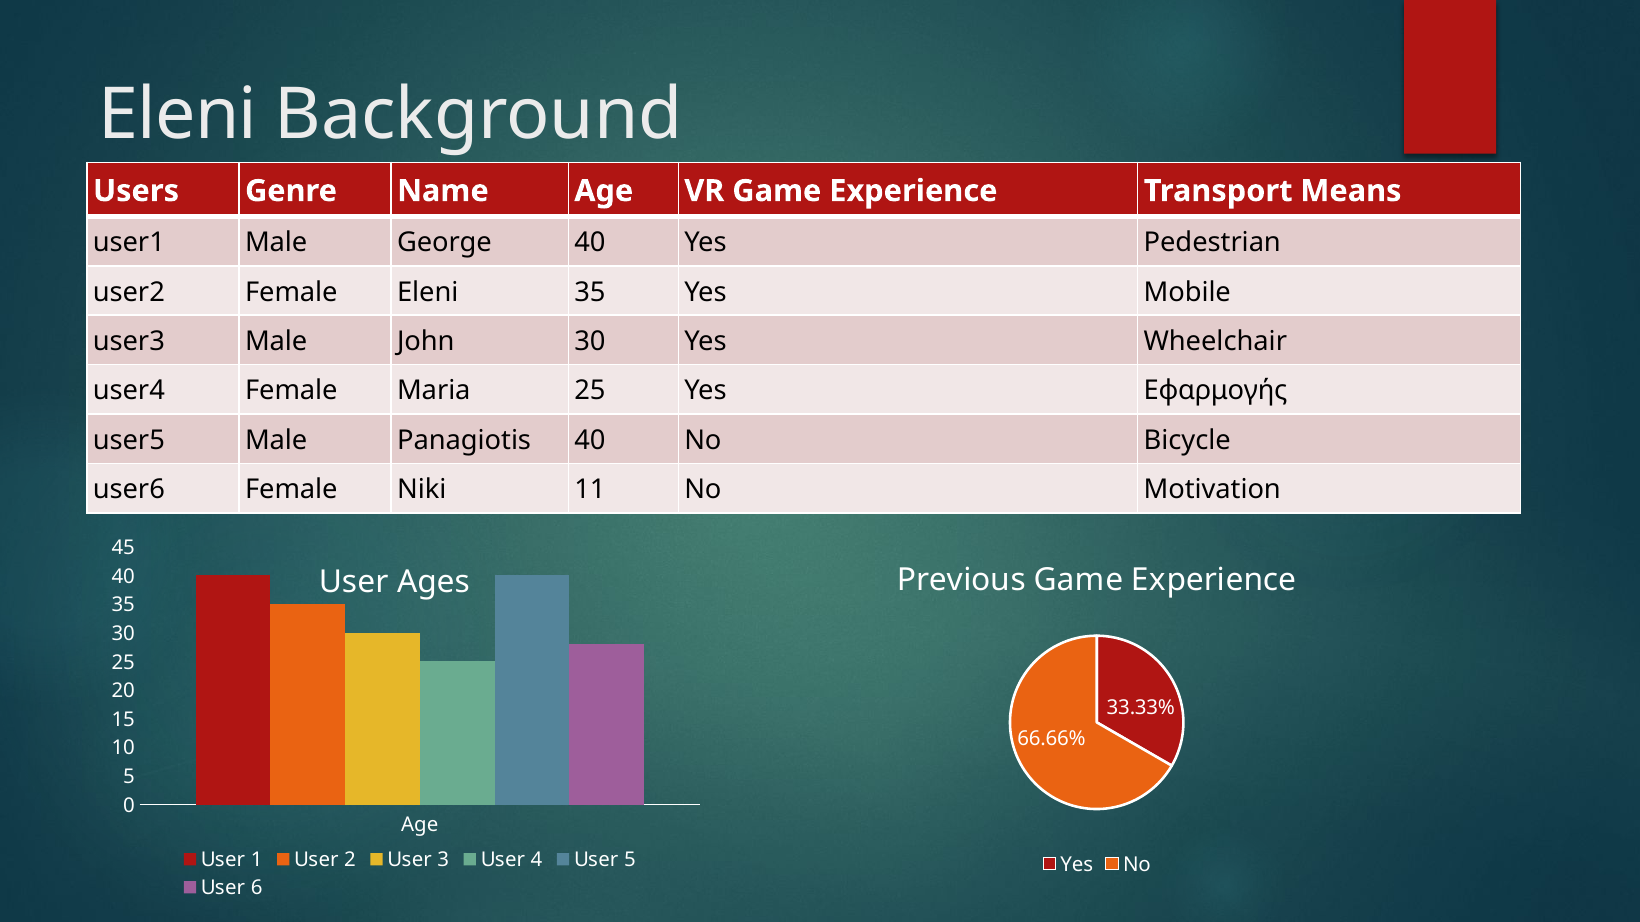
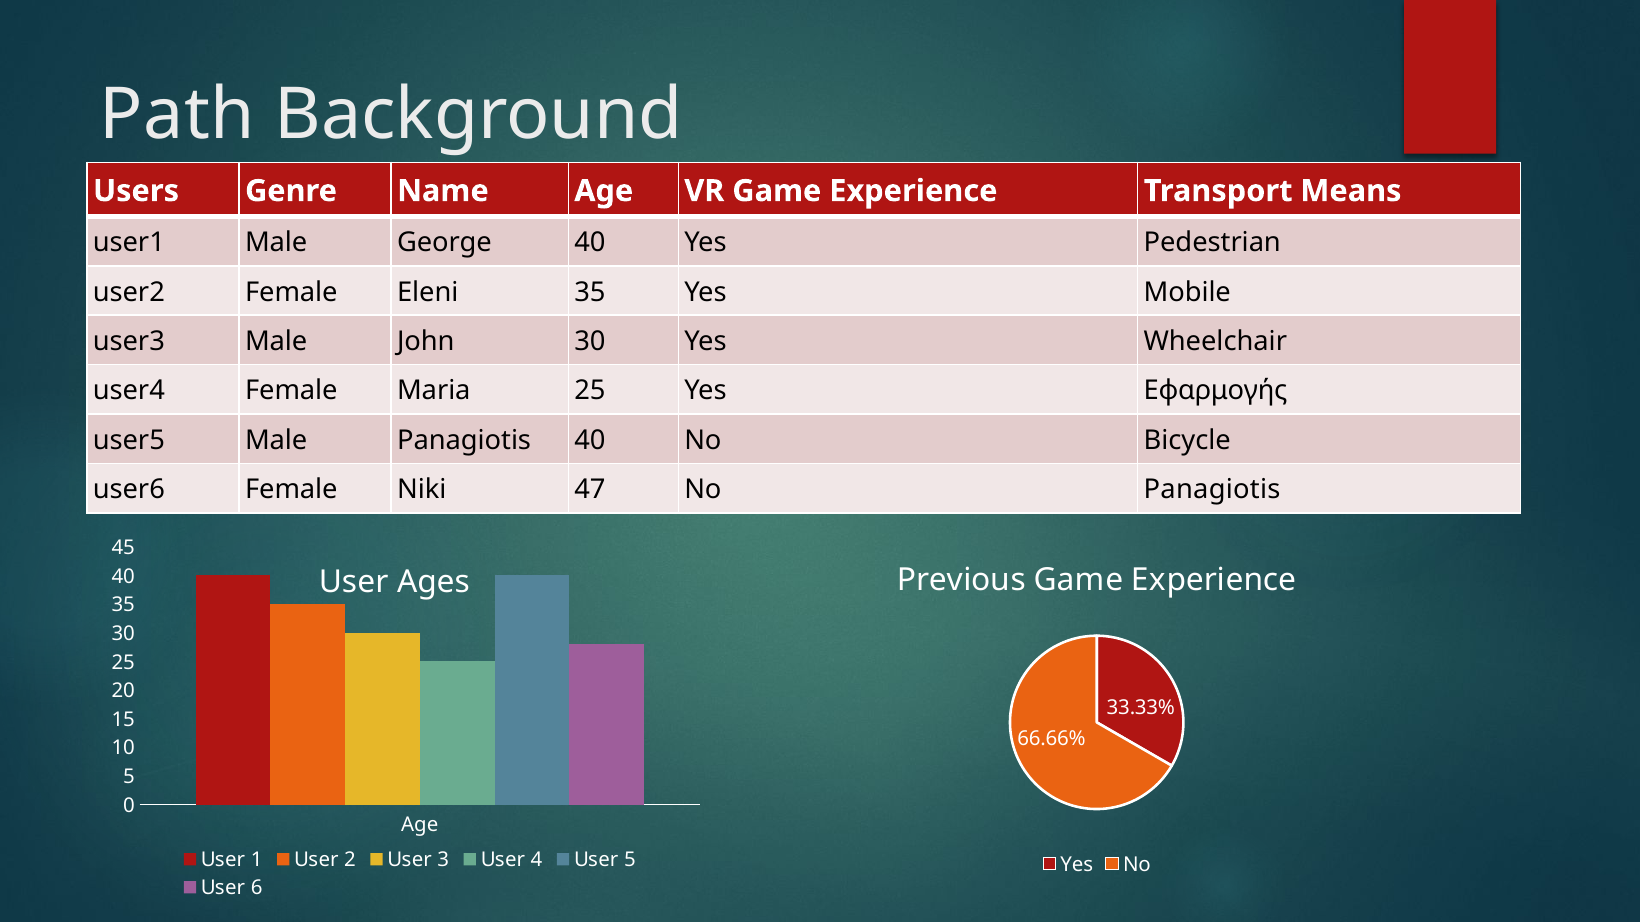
Eleni at (178, 115): Eleni -> Path
11: 11 -> 47
No Motivation: Motivation -> Panagiotis
